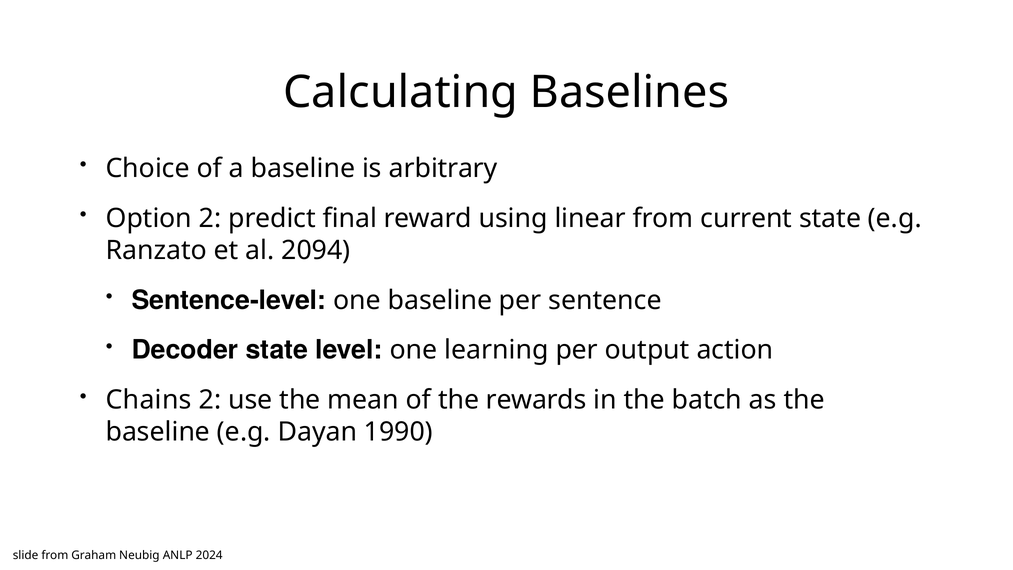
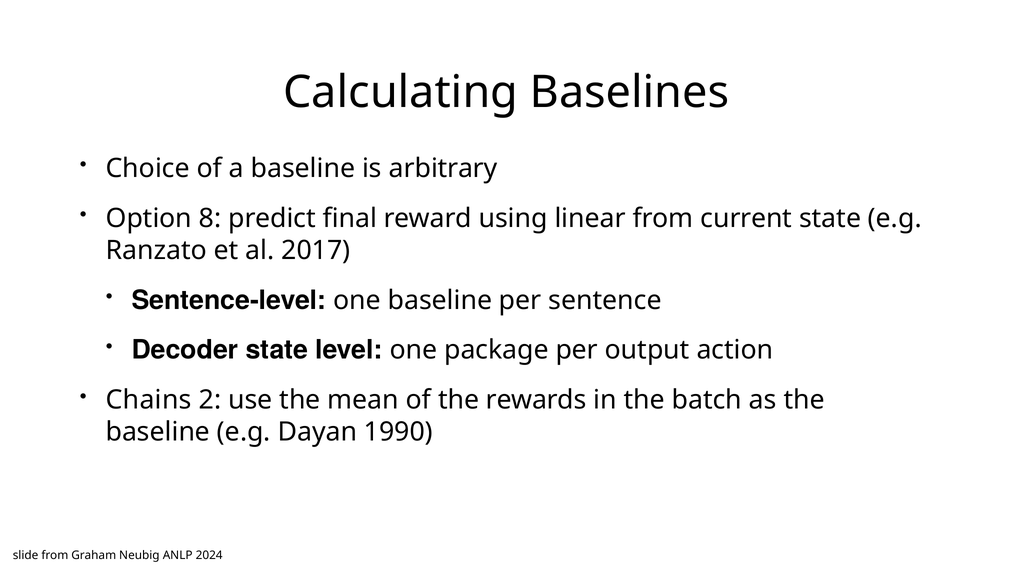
Option 2: 2 -> 8
2094: 2094 -> 2017
learning: learning -> package
